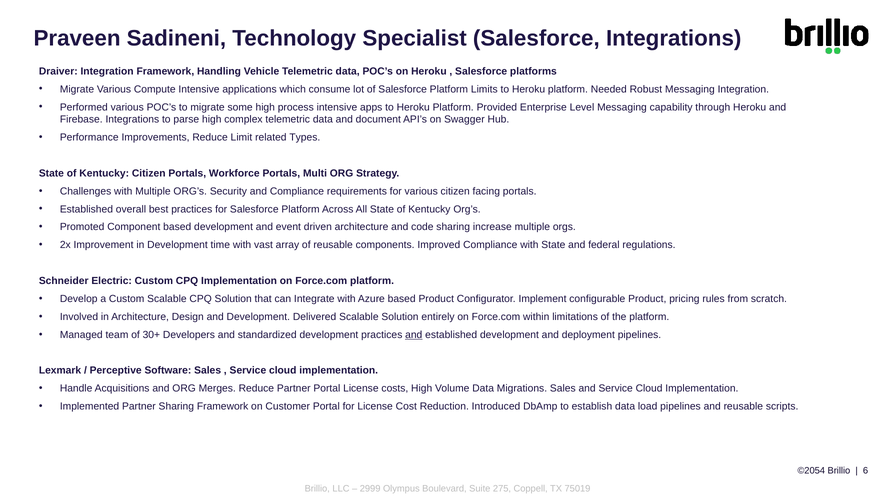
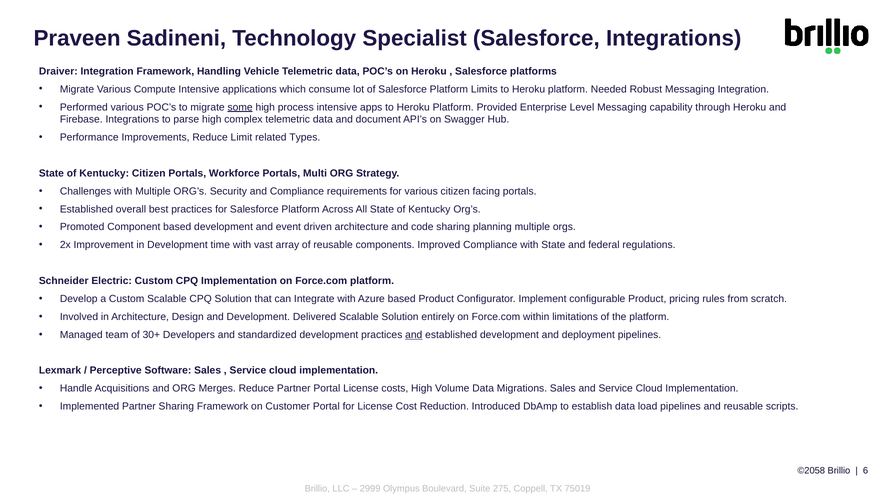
some underline: none -> present
increase: increase -> planning
©2054: ©2054 -> ©2058
